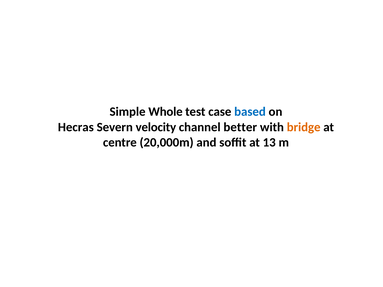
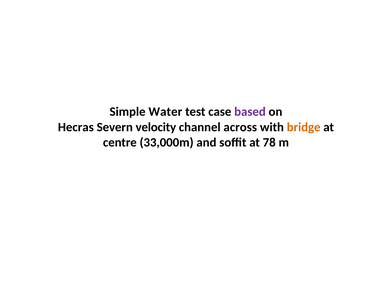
Whole: Whole -> Water
based colour: blue -> purple
better: better -> across
20,000m: 20,000m -> 33,000m
13: 13 -> 78
